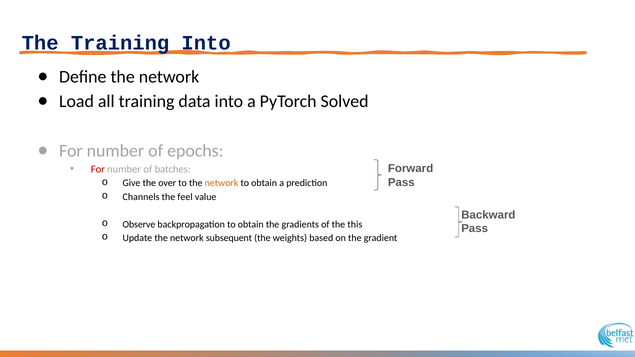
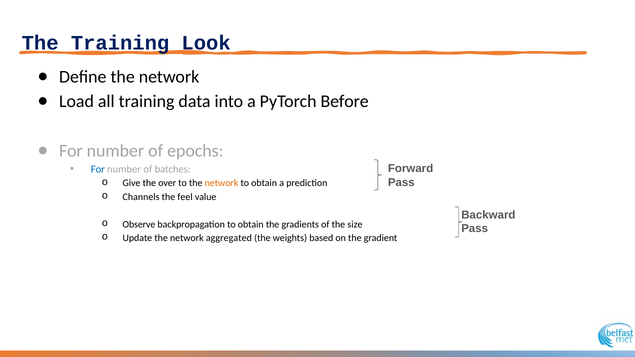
Training Into: Into -> Look
Solved: Solved -> Before
For at (98, 169) colour: red -> blue
this: this -> size
subsequent: subsequent -> aggregated
